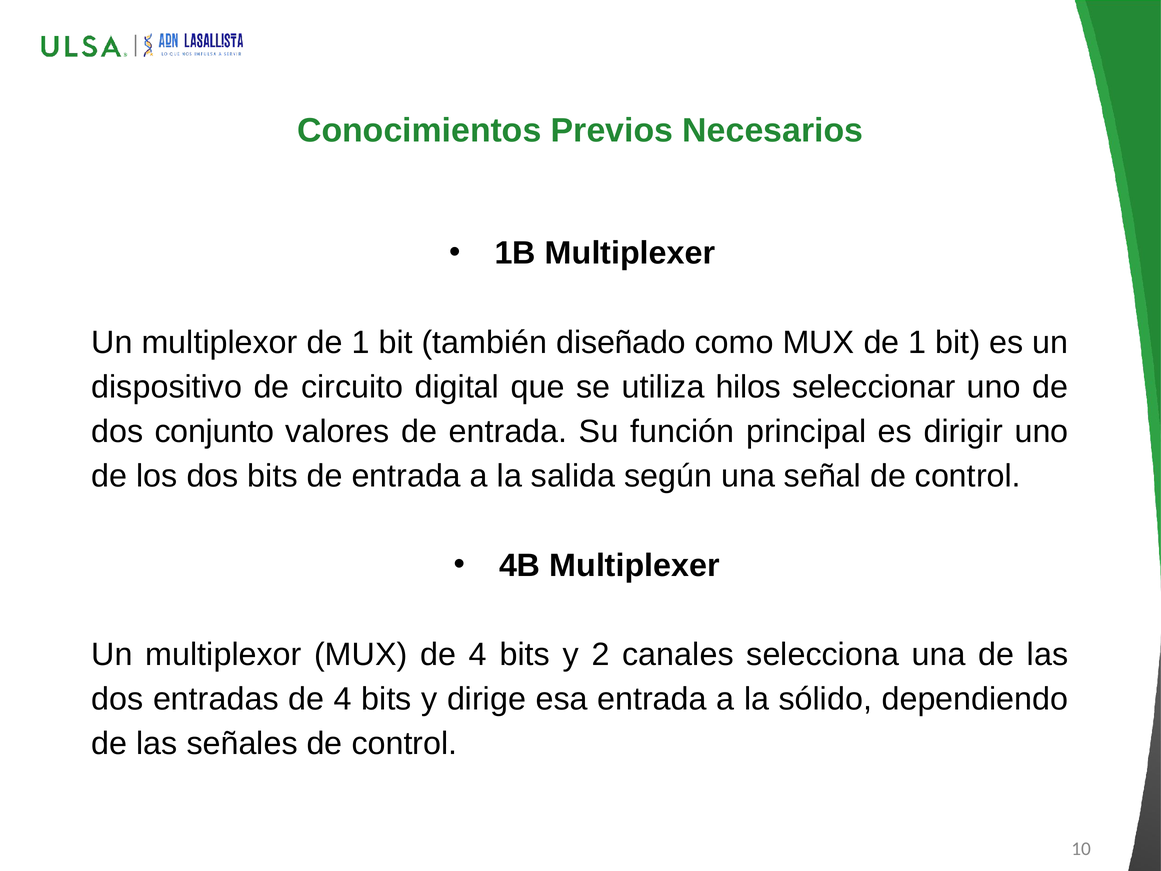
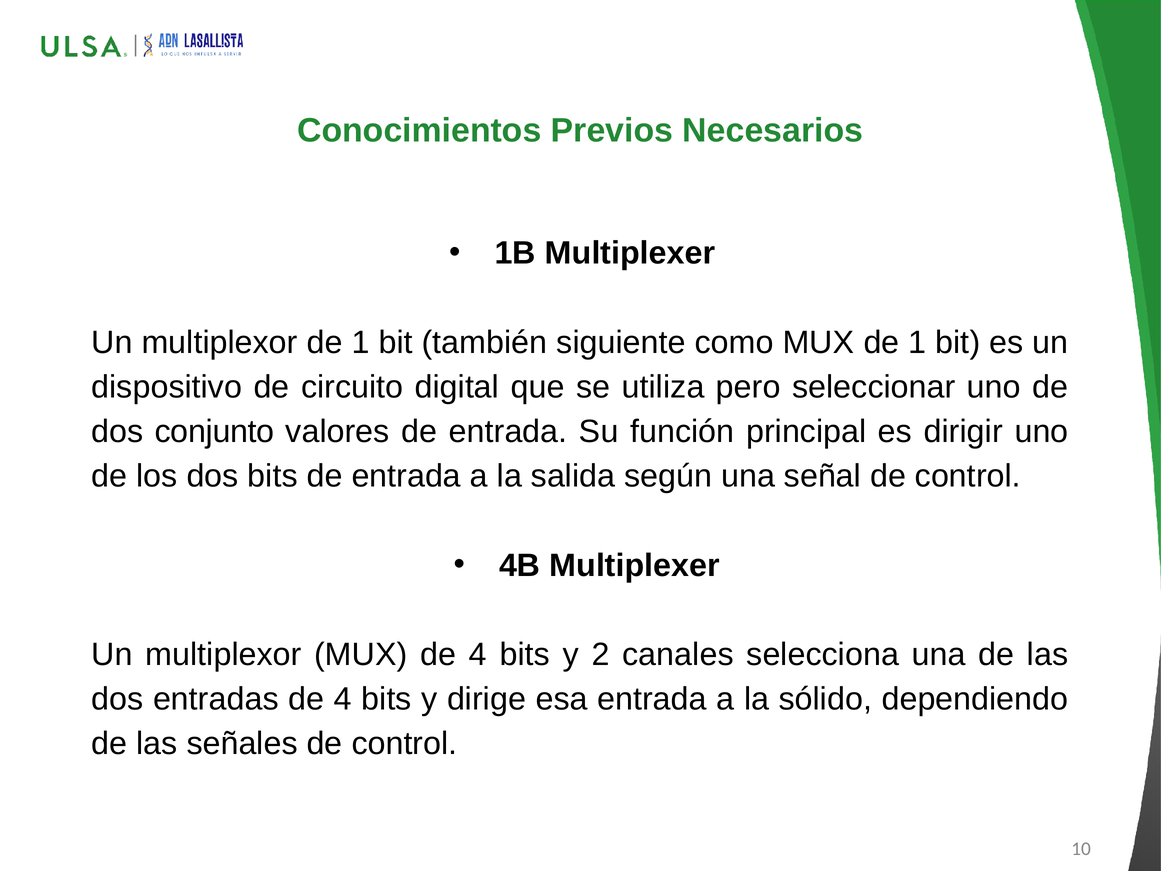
diseñado: diseñado -> siguiente
hilos: hilos -> pero
